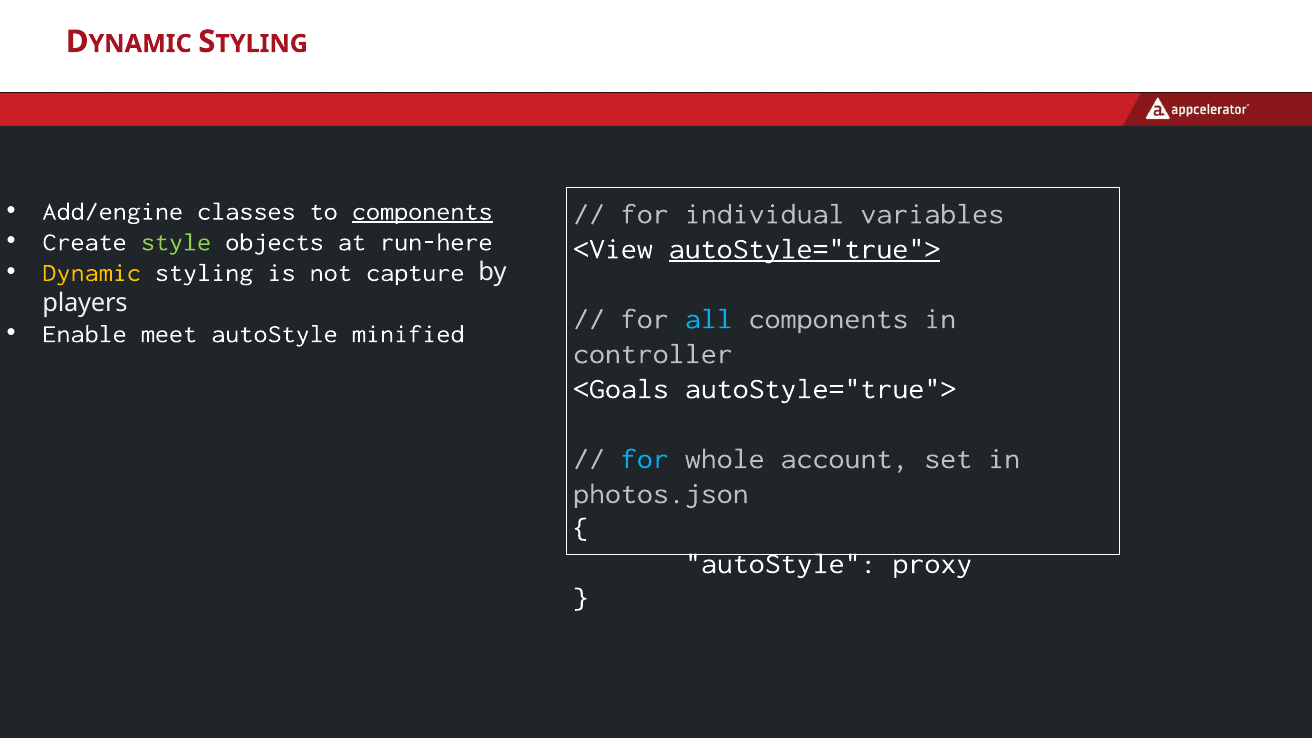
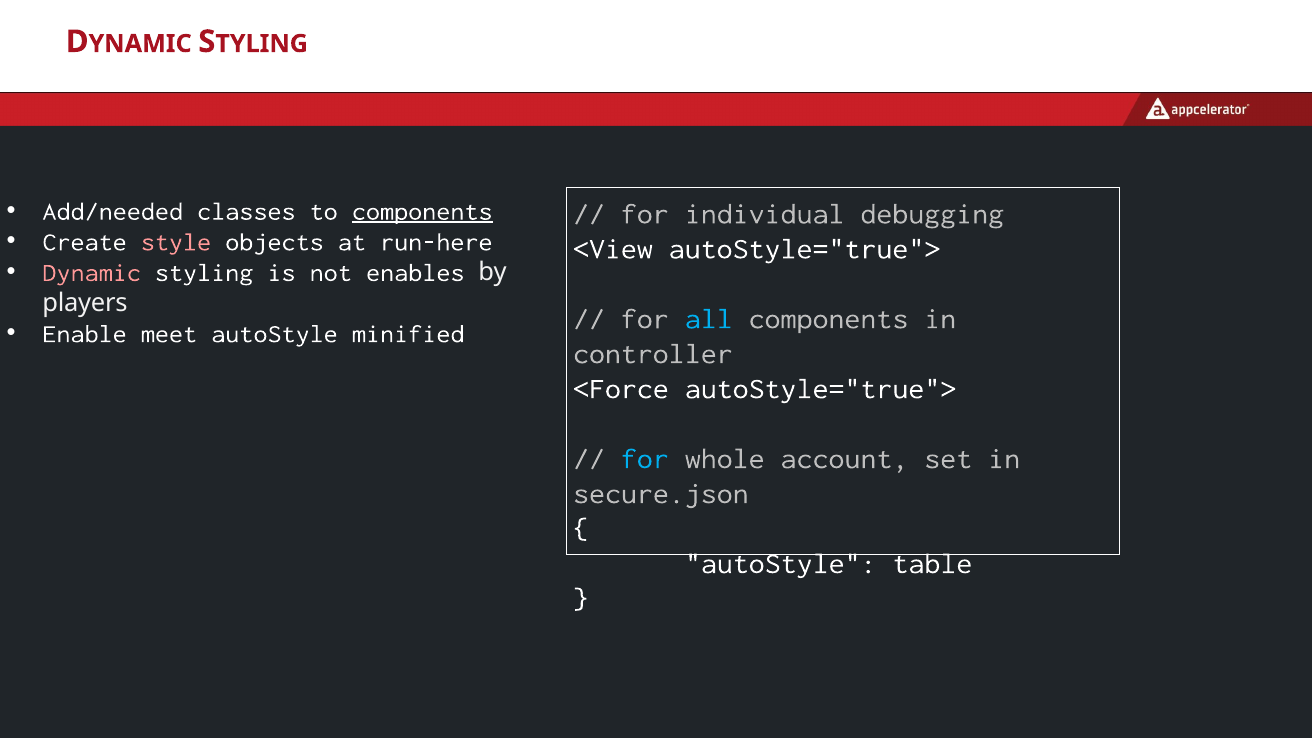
Add/engine: Add/engine -> Add/needed
variables: variables -> debugging
style colour: light green -> pink
autoStyle="true"> at (805, 249) underline: present -> none
Dynamic at (92, 273) colour: yellow -> pink
capture: capture -> enables
<Goals: <Goals -> <Force
photos.json: photos.json -> secure.json
proxy: proxy -> table
